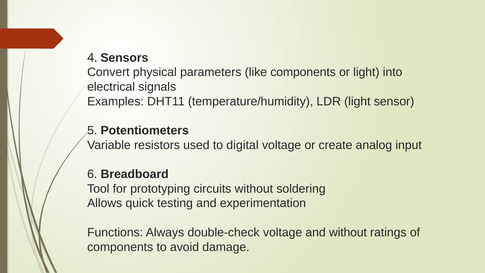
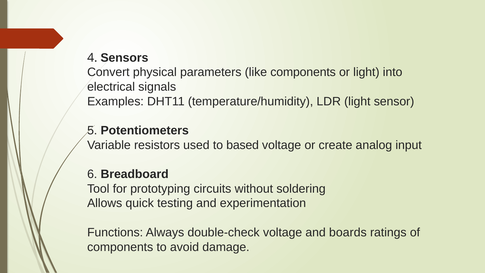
digital: digital -> based
and without: without -> boards
